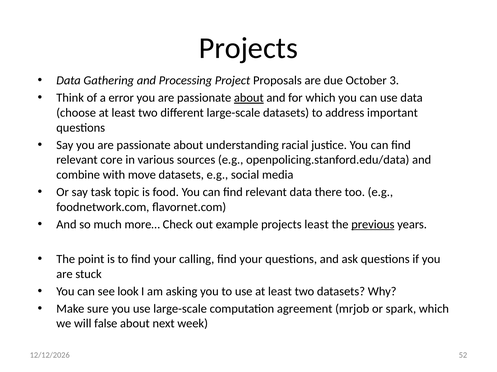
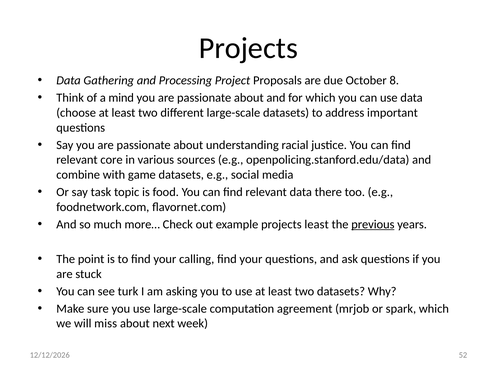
3: 3 -> 8
error: error -> mind
about at (249, 98) underline: present -> none
move: move -> game
look: look -> turk
false: false -> miss
